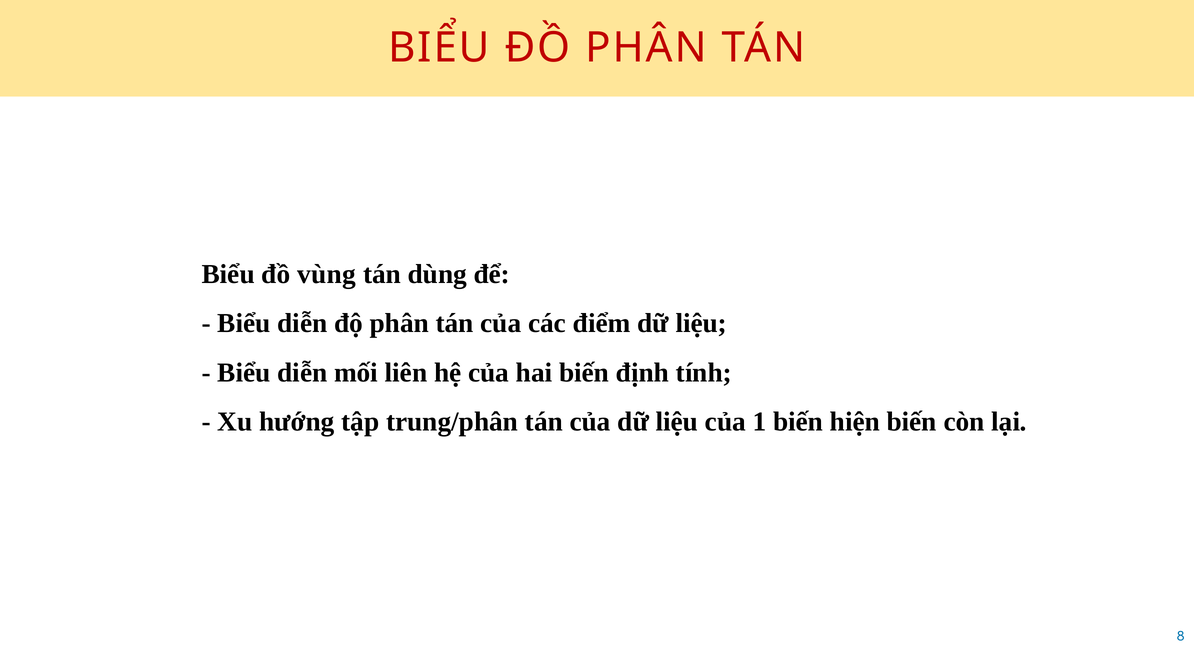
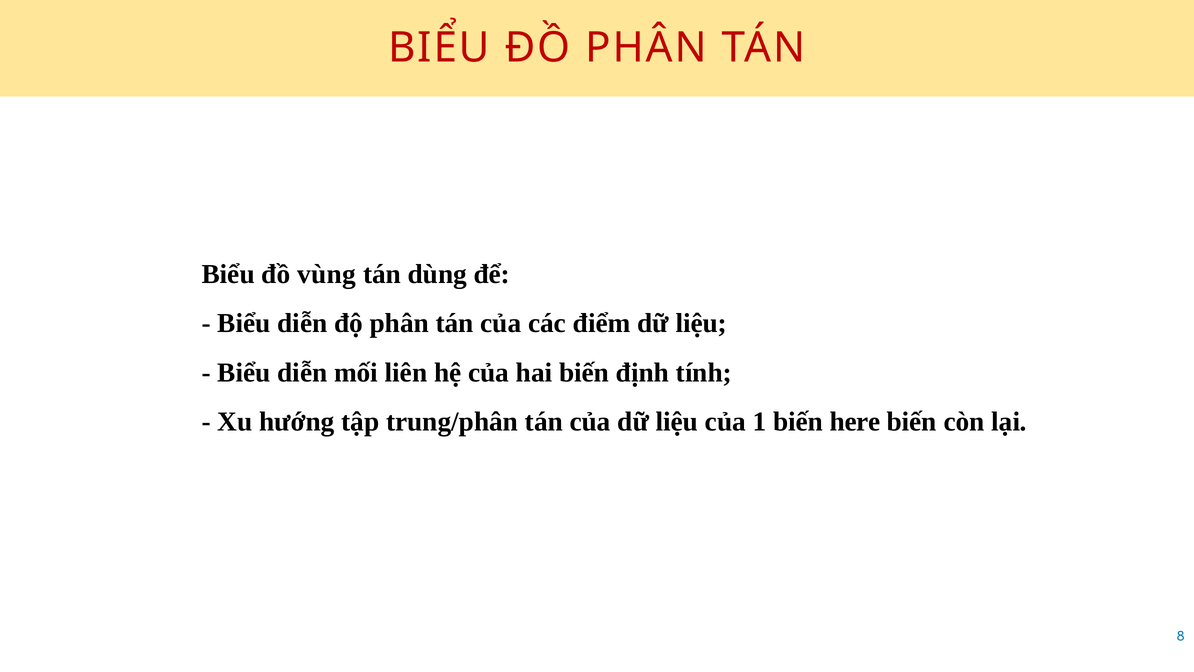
hiện: hiện -> here
